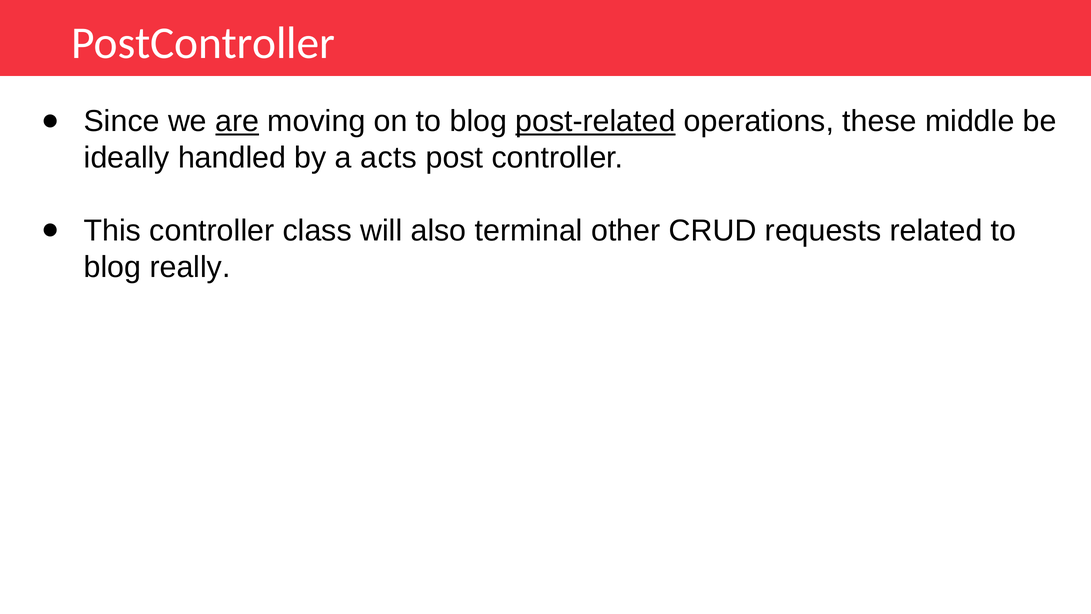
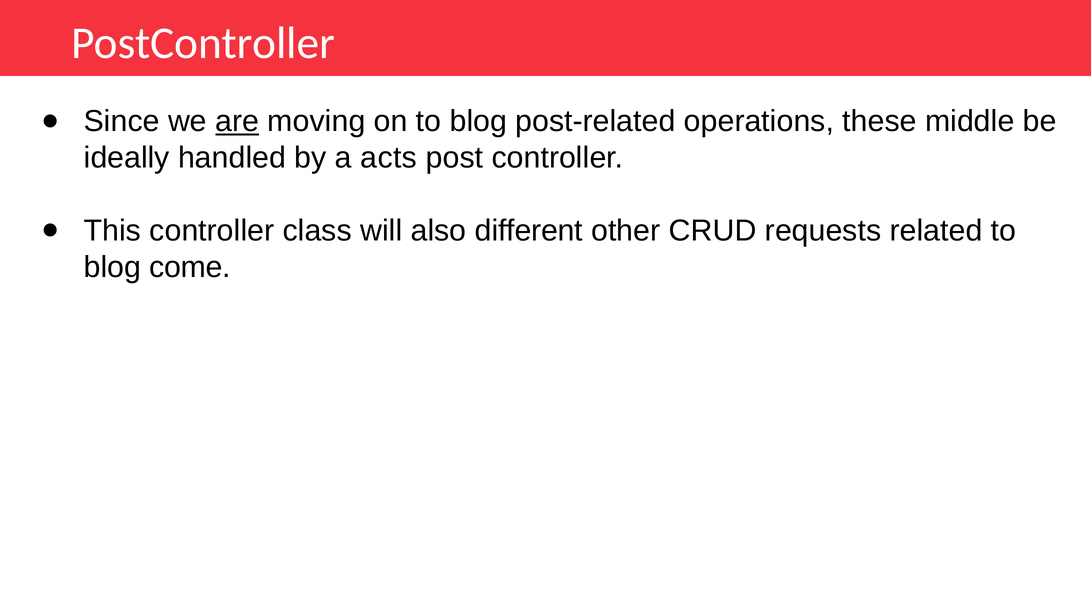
post-related underline: present -> none
terminal: terminal -> different
really: really -> come
